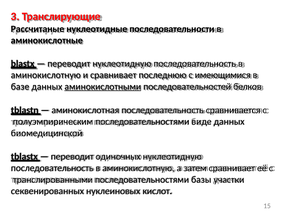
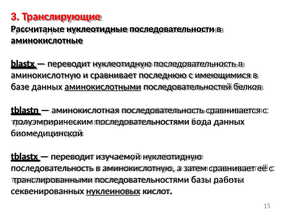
виде: виде -> вода
одиночных: одиночных -> изучаемой
участки: участки -> работы
нуклеиновых underline: none -> present
